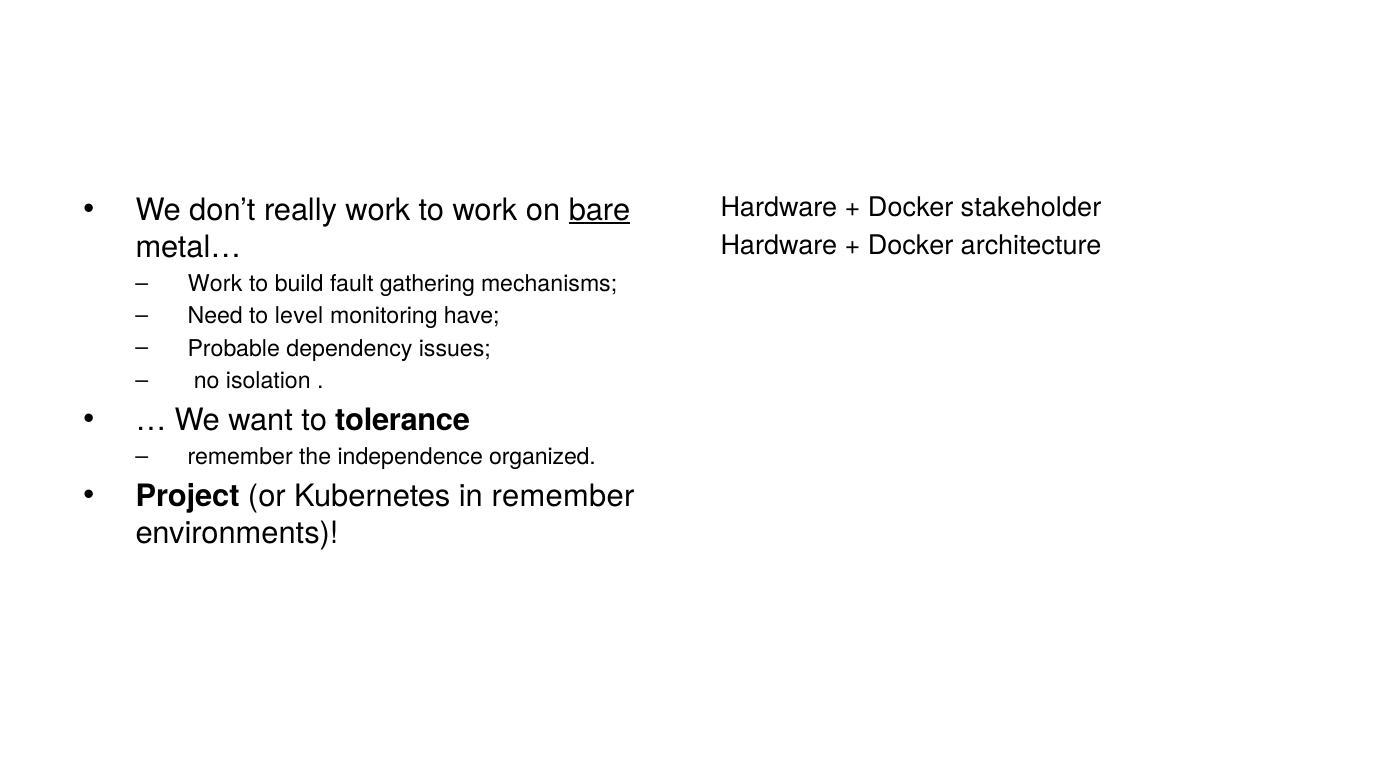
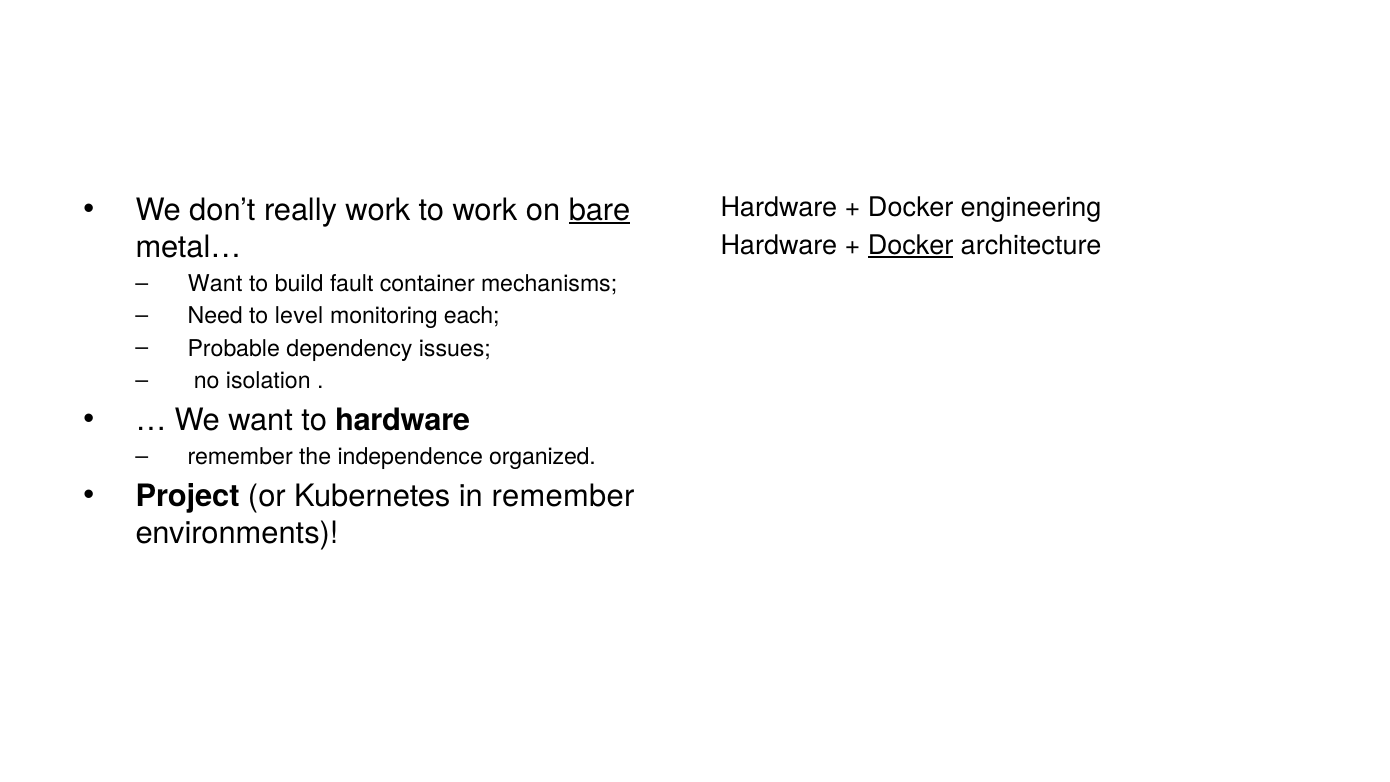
stakeholder: stakeholder -> engineering
Docker at (911, 245) underline: none -> present
Work at (215, 284): Work -> Want
gathering: gathering -> container
have: have -> each
to tolerance: tolerance -> hardware
